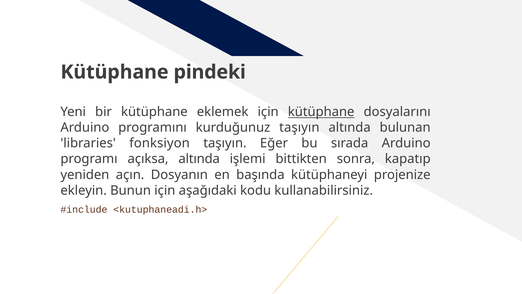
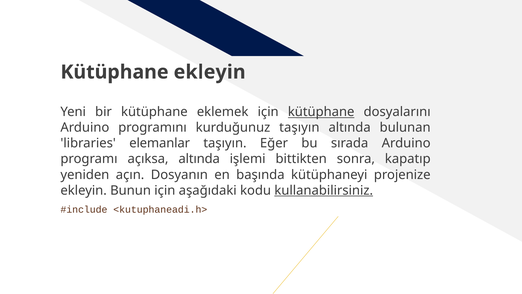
Kütüphane pindeki: pindeki -> ekleyin
fonksiyon: fonksiyon -> elemanlar
kullanabilirsiniz underline: none -> present
